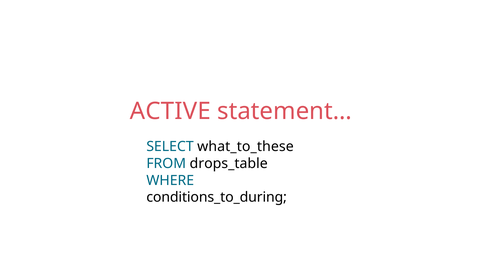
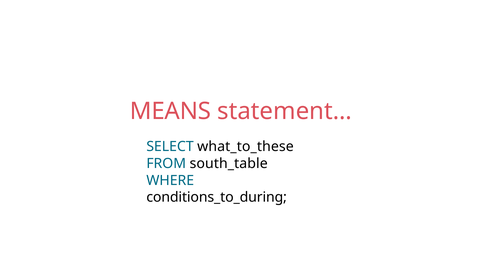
ACTIVE: ACTIVE -> MEANS
drops_table: drops_table -> south_table
